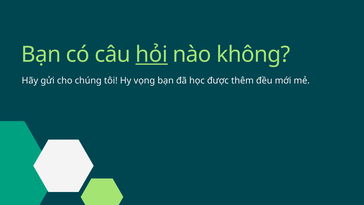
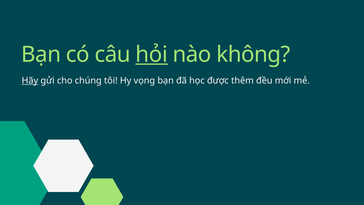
Hãy underline: none -> present
